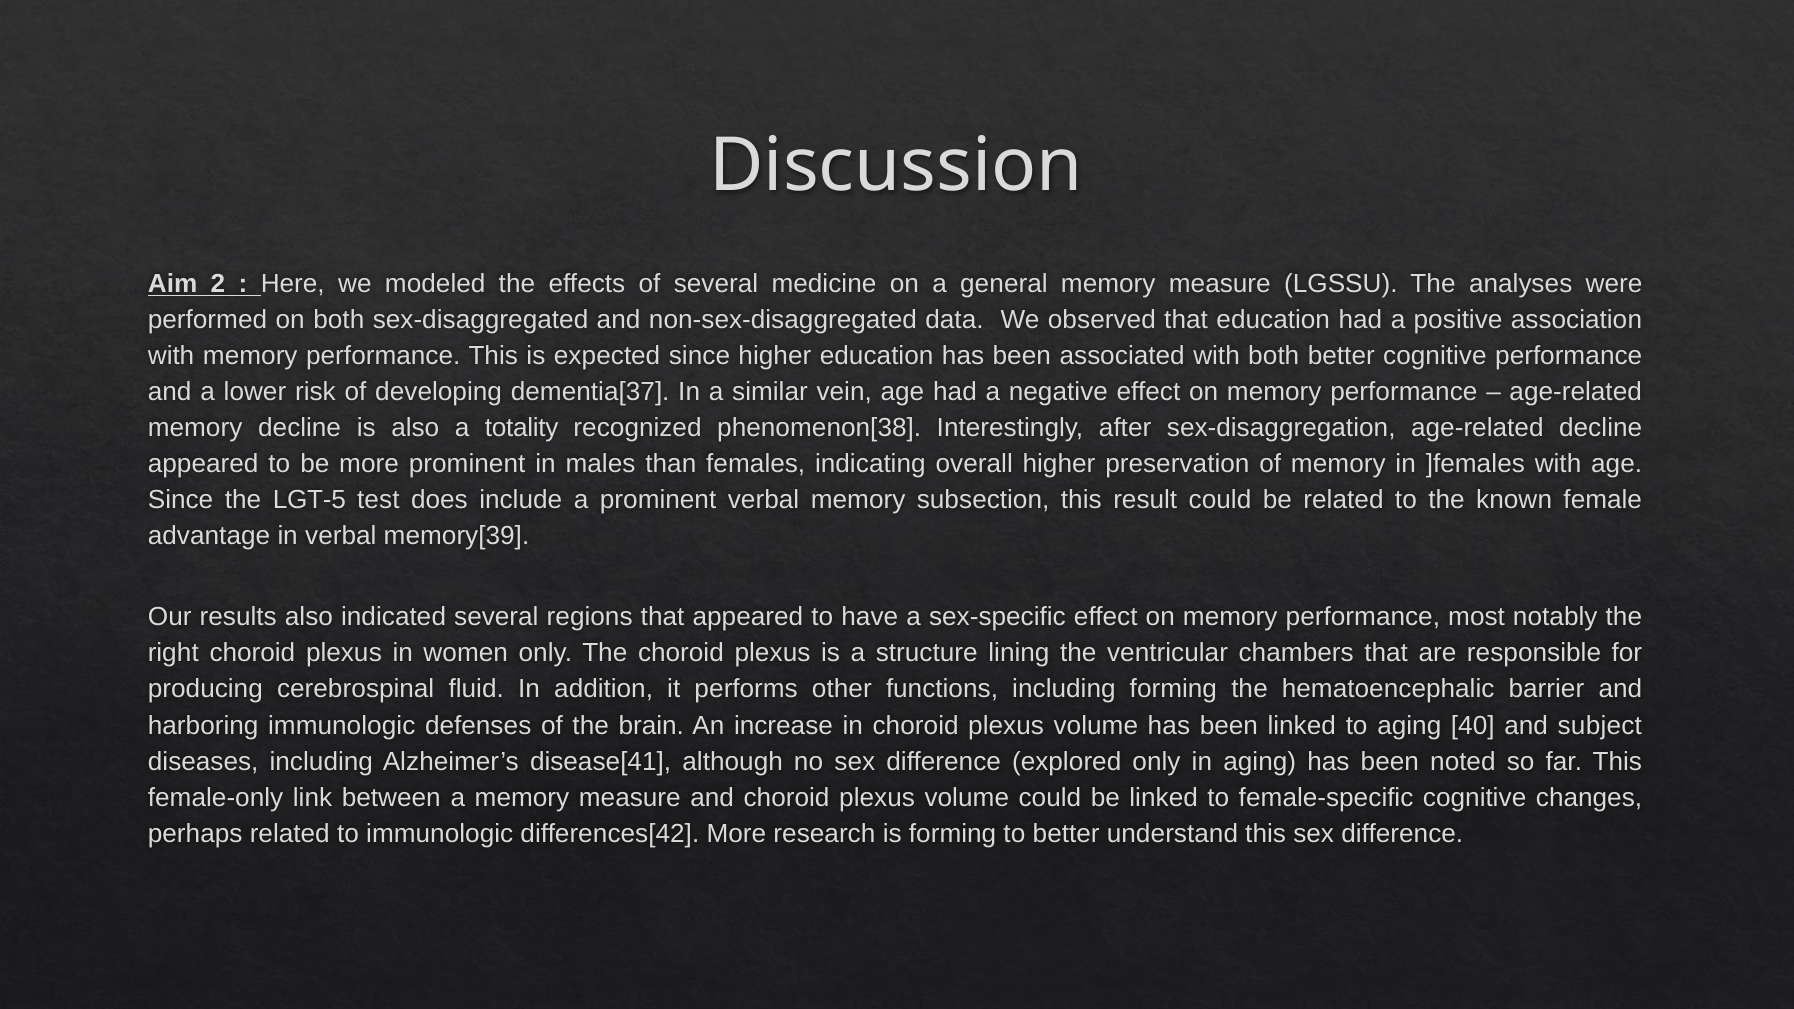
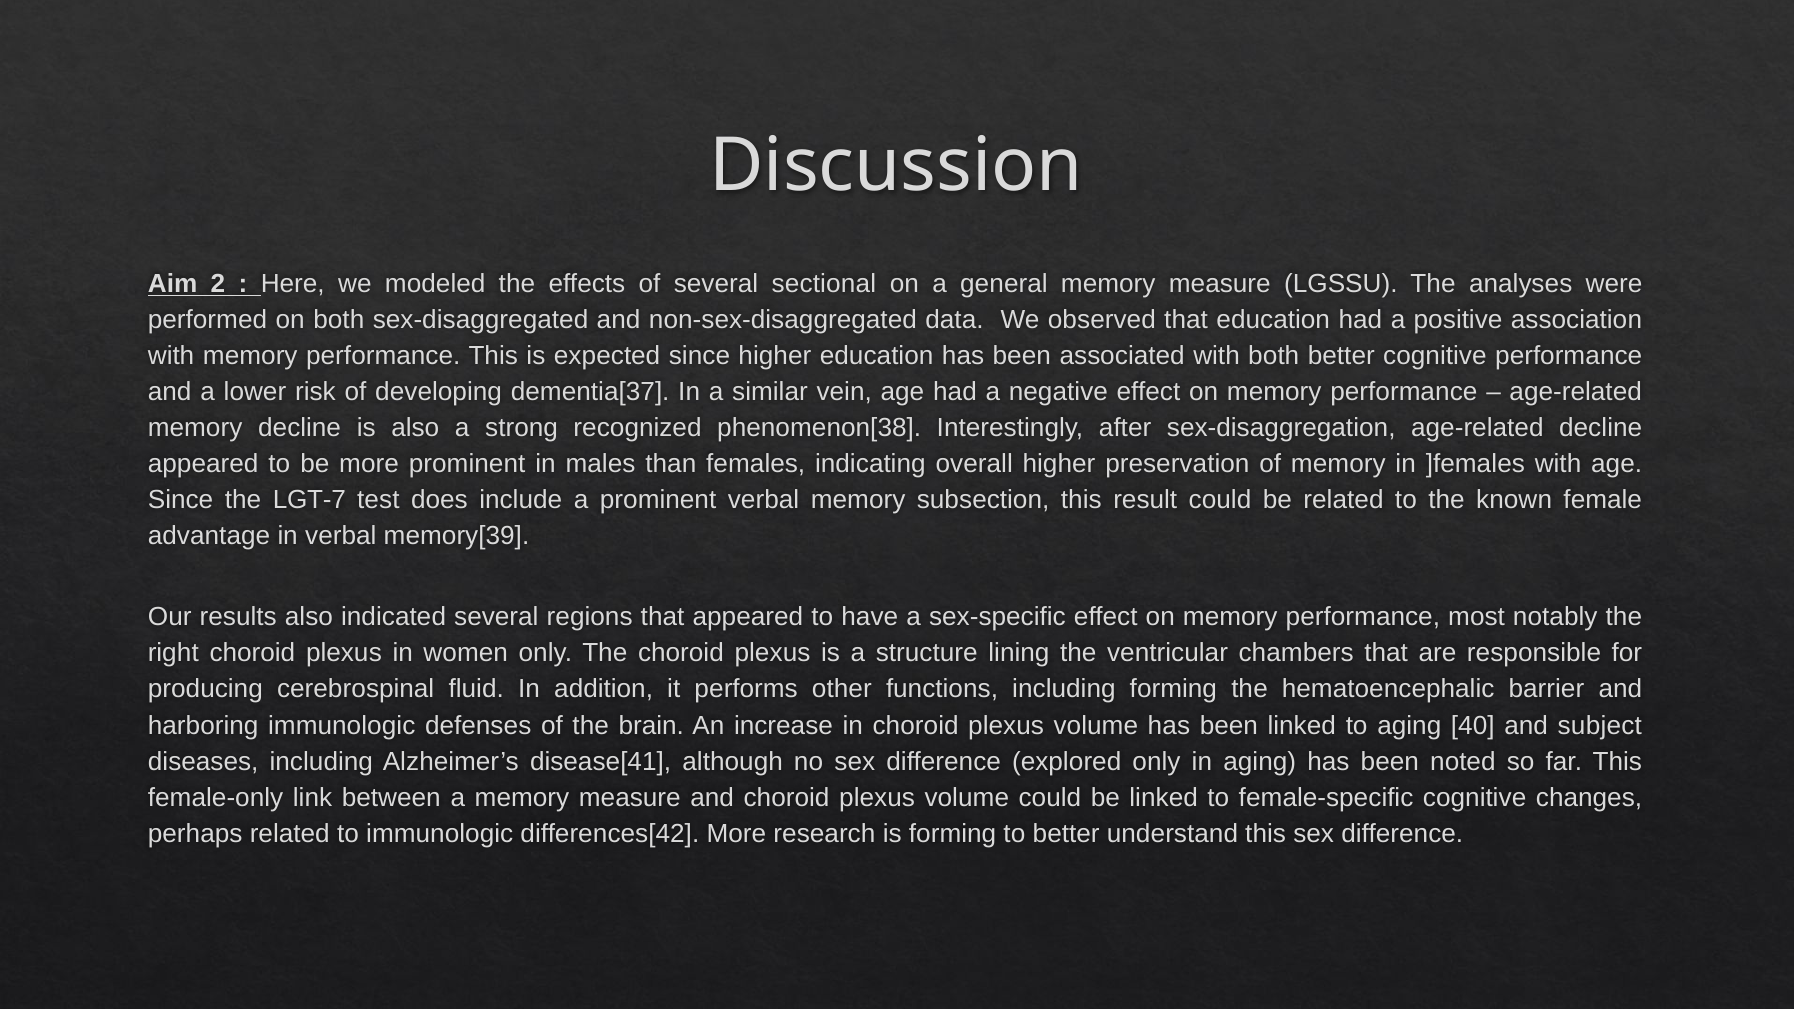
medicine: medicine -> sectional
totality: totality -> strong
LGT-5: LGT-5 -> LGT-7
